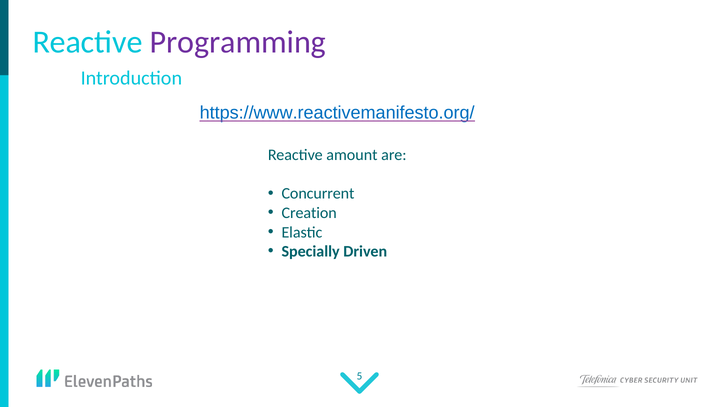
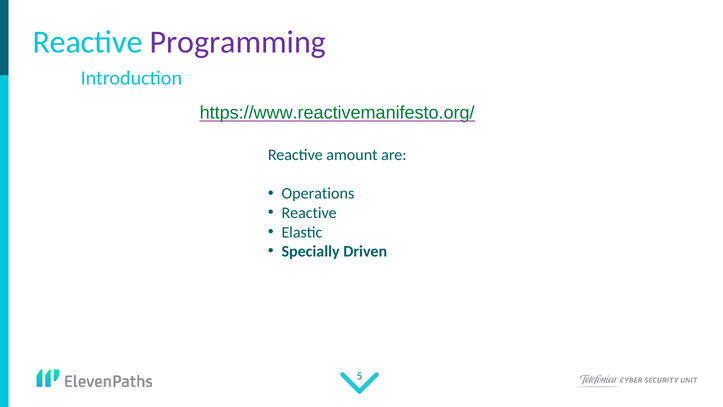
https://www.reactivemanifesto.org/ colour: blue -> green
Concurrent: Concurrent -> Operations
Creation at (309, 213): Creation -> Reactive
